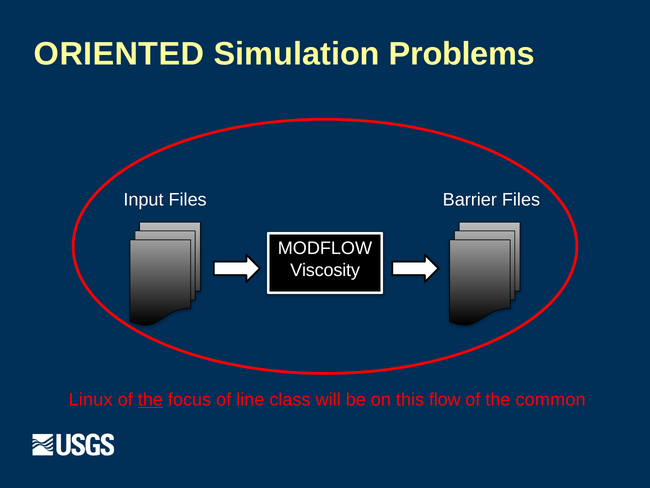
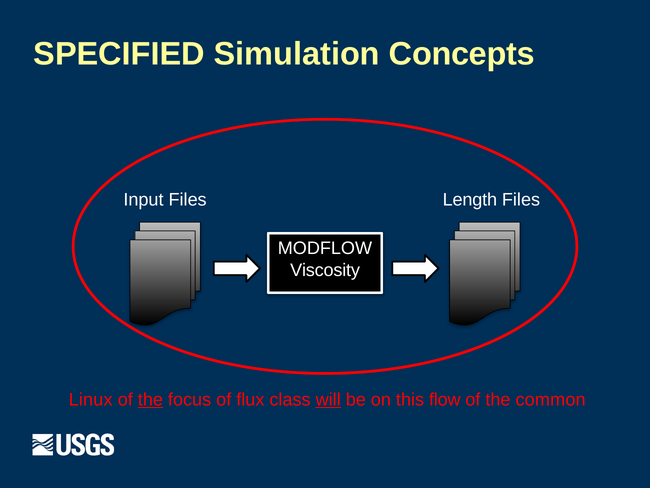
ORIENTED: ORIENTED -> SPECIFIED
Problems: Problems -> Concepts
Barrier: Barrier -> Length
line: line -> flux
will underline: none -> present
